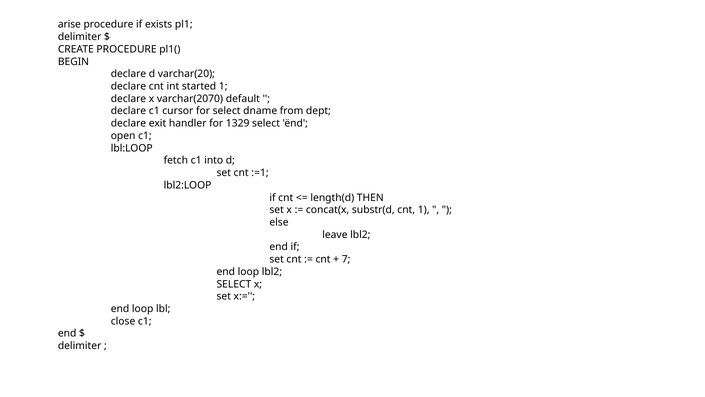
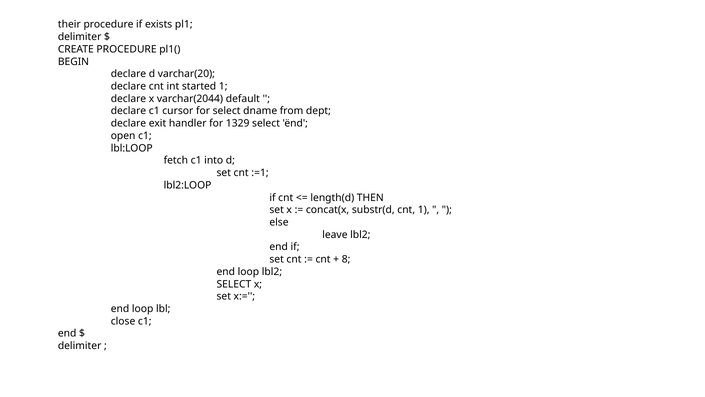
arise: arise -> their
varchar(2070: varchar(2070 -> varchar(2044
7: 7 -> 8
